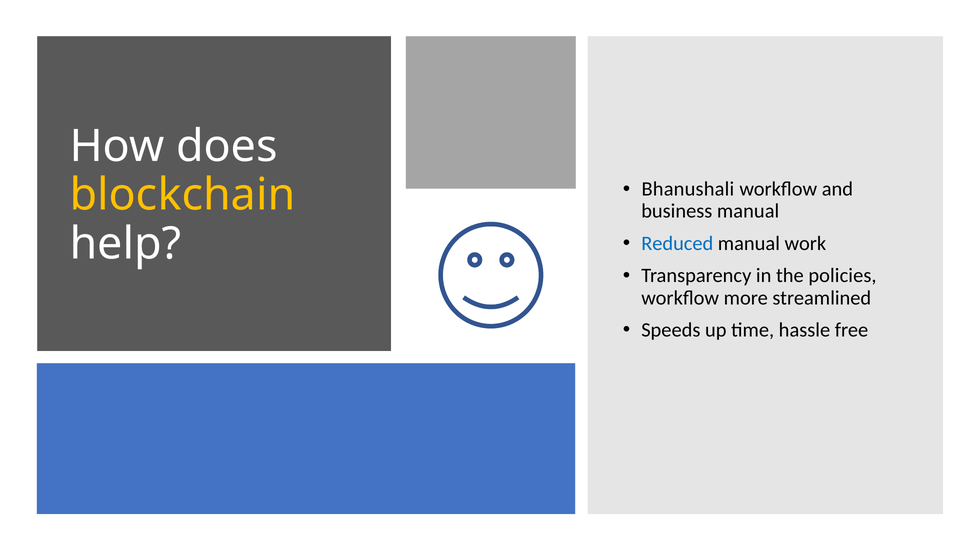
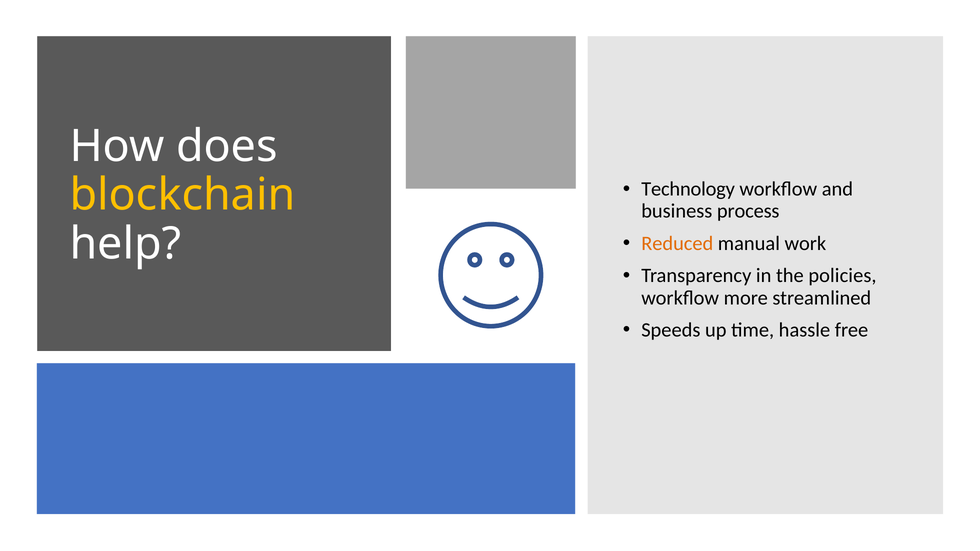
Bhanushali: Bhanushali -> Technology
business manual: manual -> process
Reduced colour: blue -> orange
